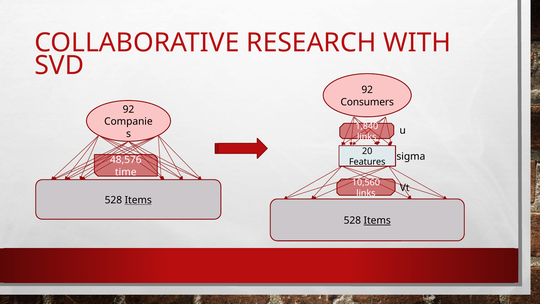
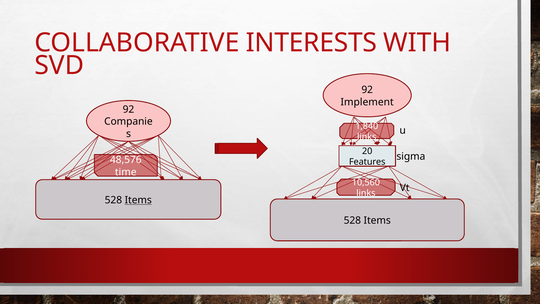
RESEARCH: RESEARCH -> INTERESTS
Consumers: Consumers -> Implement
Items at (377, 220) underline: present -> none
